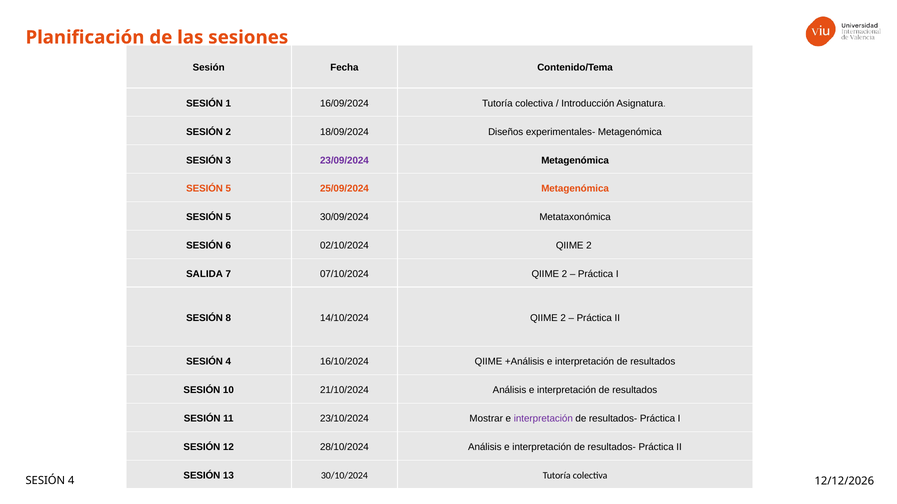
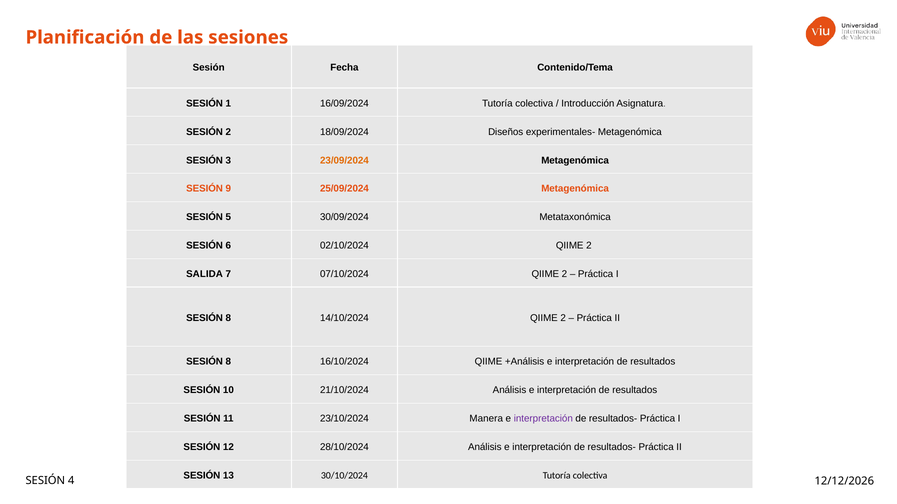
23/09/2024 colour: purple -> orange
5 at (228, 189): 5 -> 9
4 at (228, 362): 4 -> 8
Mostrar: Mostrar -> Manera
